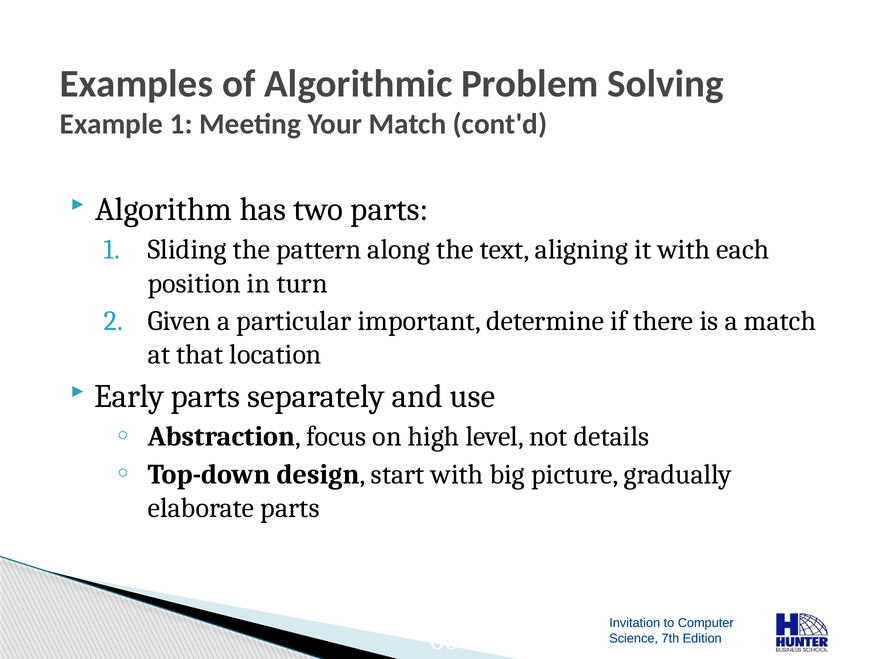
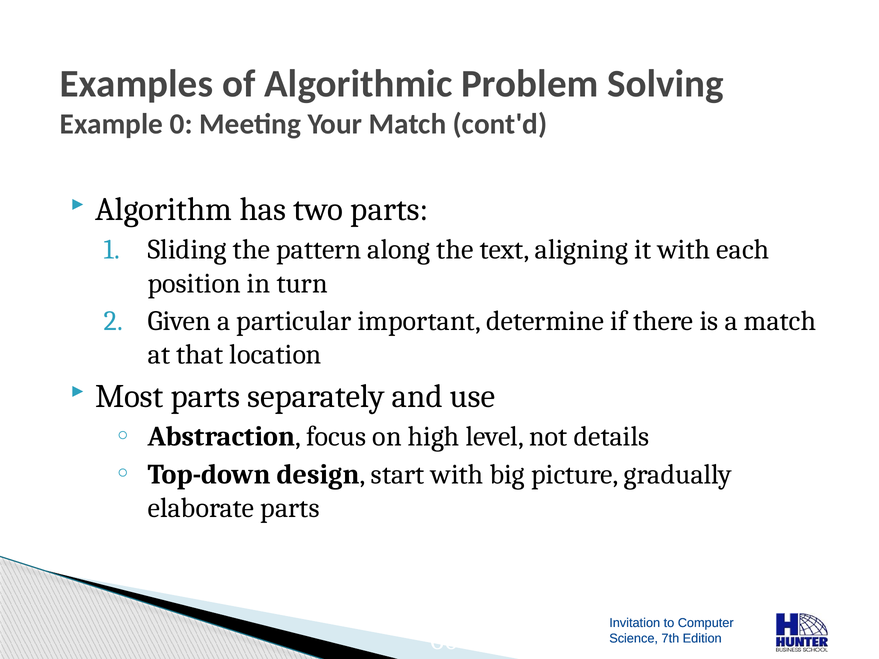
Example 1: 1 -> 0
Early: Early -> Most
